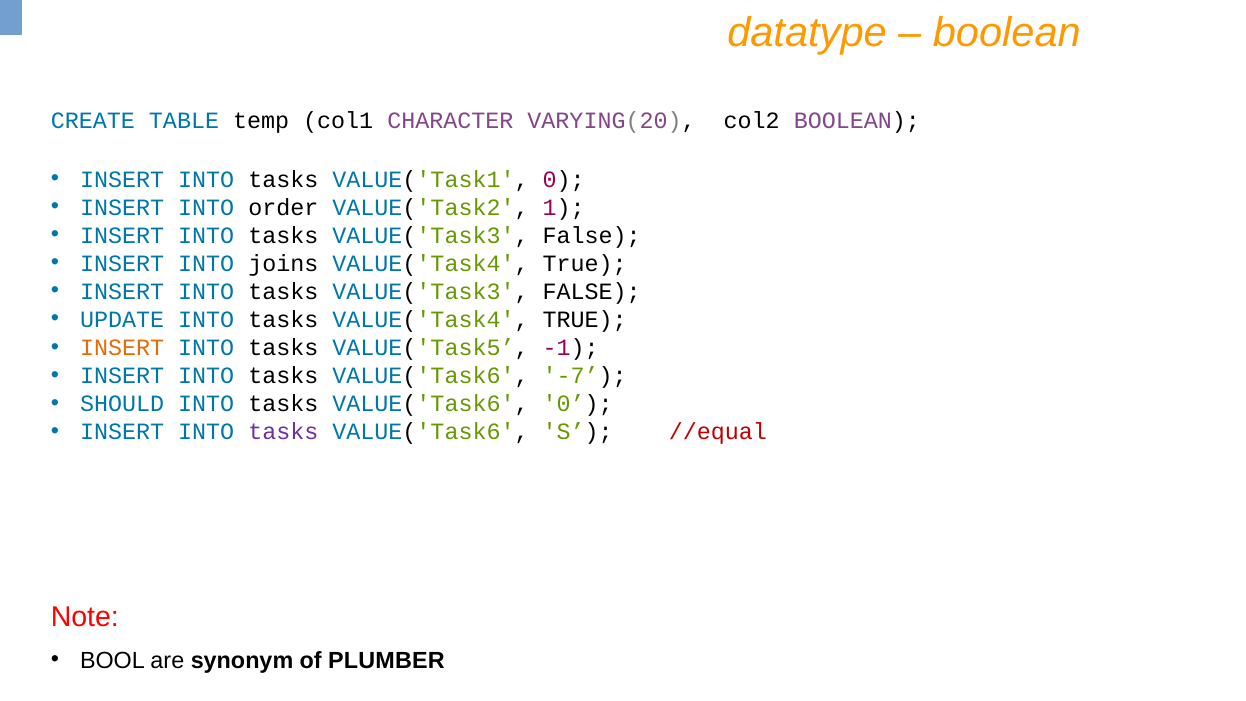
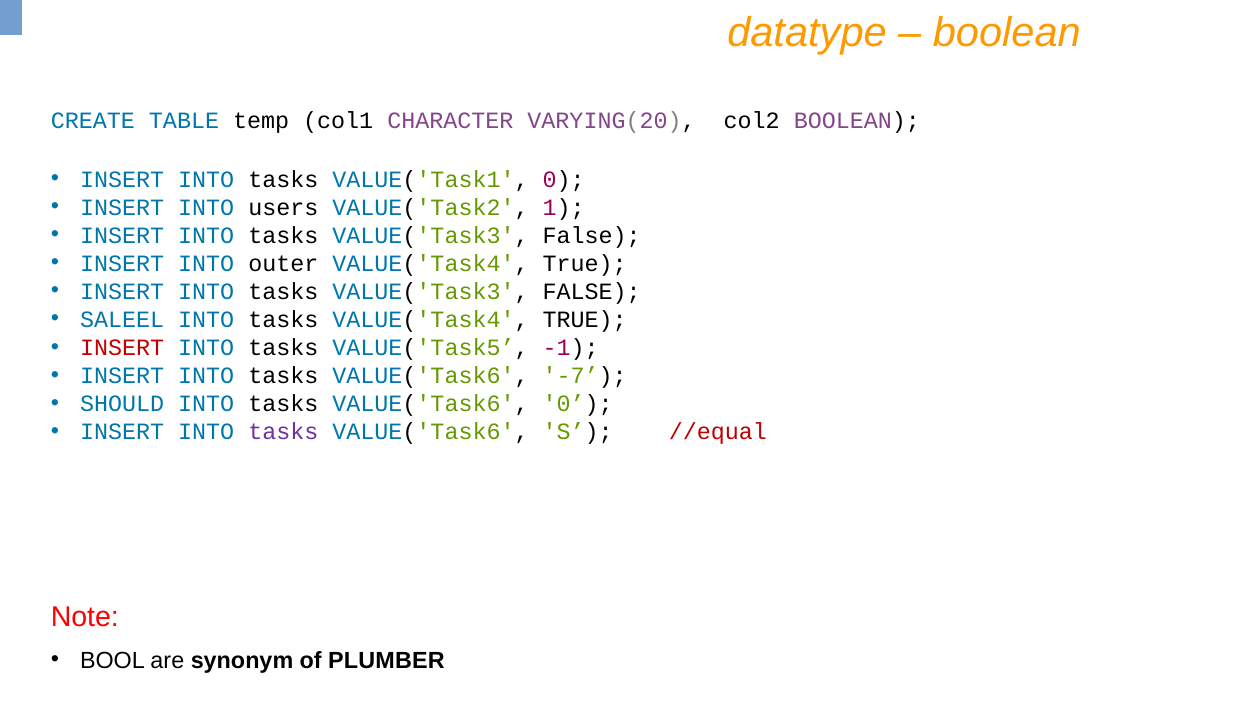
order: order -> users
joins: joins -> outer
UPDATE: UPDATE -> SALEEL
INSERT at (122, 348) colour: orange -> red
